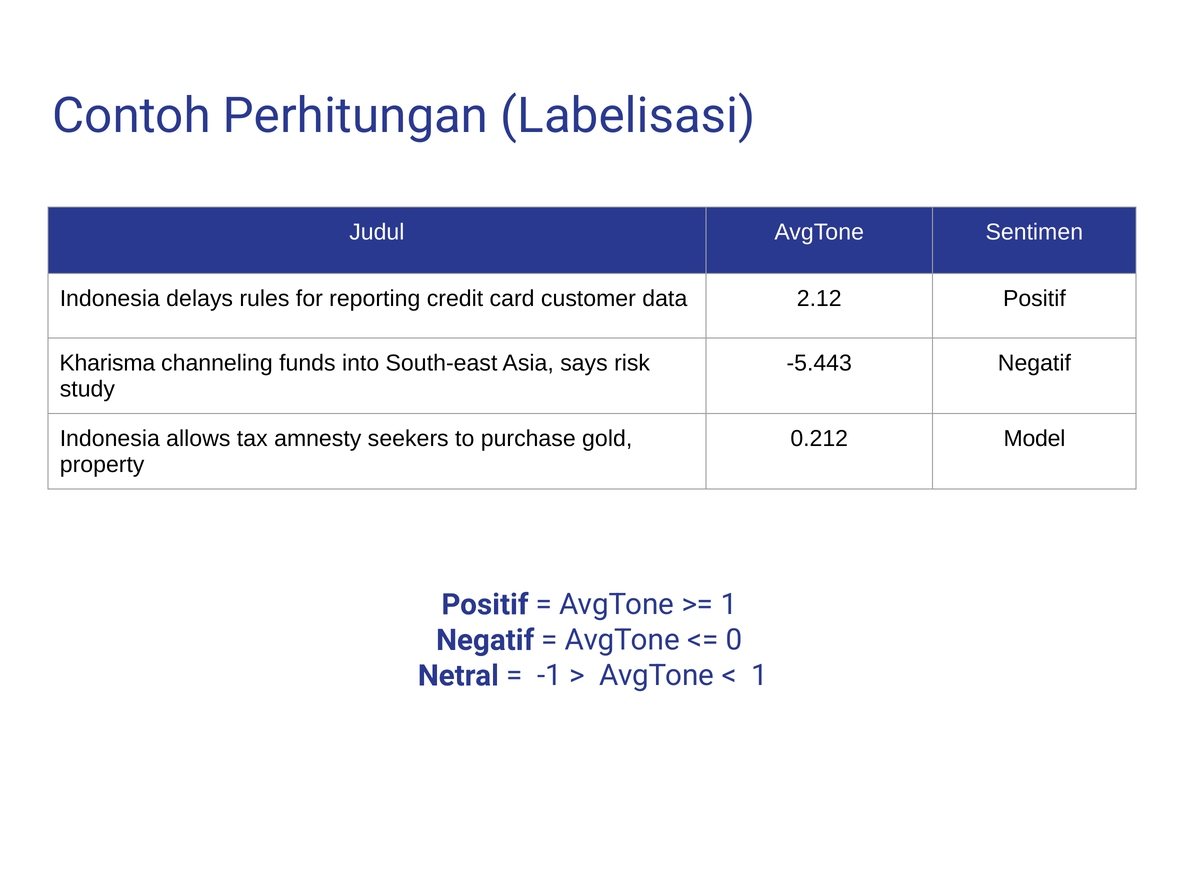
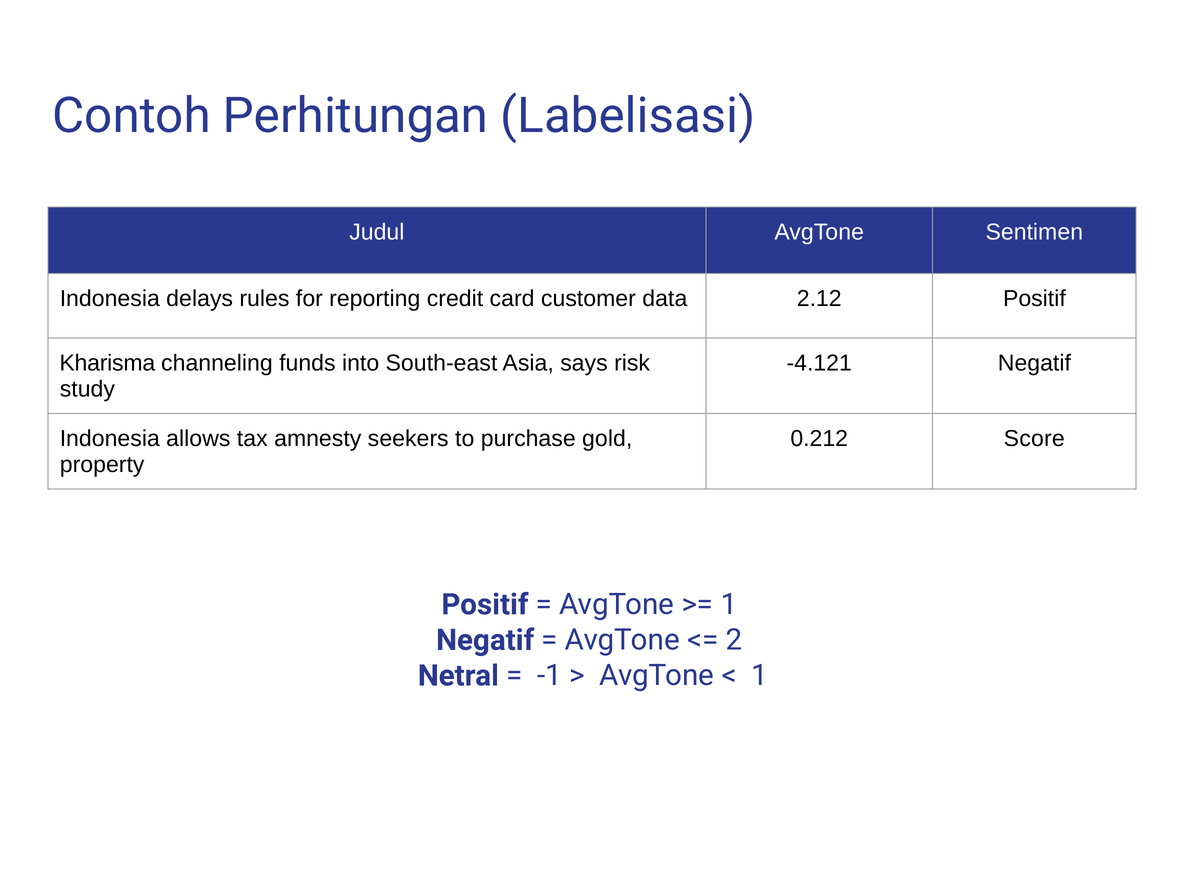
-5.443: -5.443 -> -4.121
Model: Model -> Score
0: 0 -> 2
